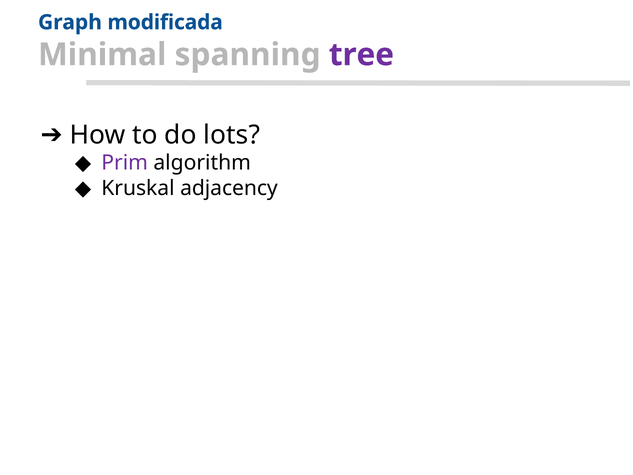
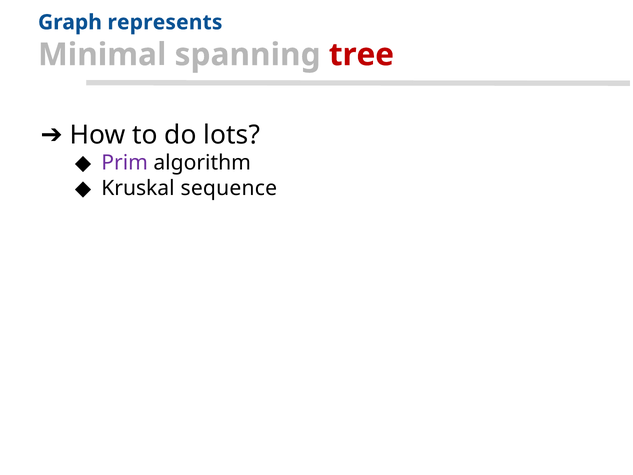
modificada: modificada -> represents
tree colour: purple -> red
adjacency: adjacency -> sequence
